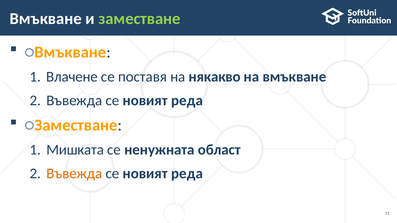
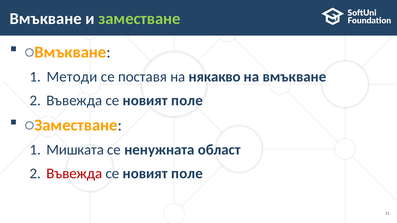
Влачене: Влачене -> Методи
реда at (187, 101): реда -> поле
Въвежда at (74, 174) colour: orange -> red
реда at (187, 174): реда -> поле
